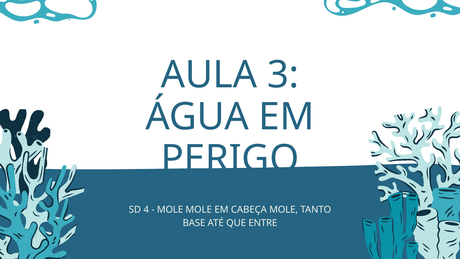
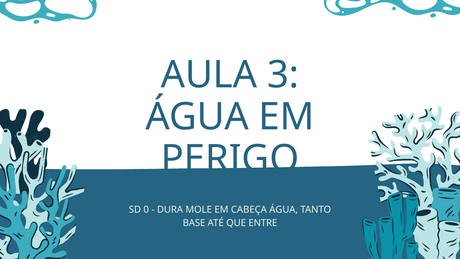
4: 4 -> 0
MOLE at (170, 209): MOLE -> DURA
CABEÇA MOLE: MOLE -> ÁGUA
